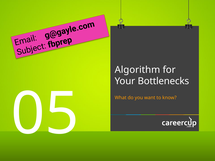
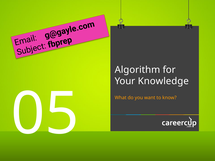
Bottlenecks: Bottlenecks -> Knowledge
